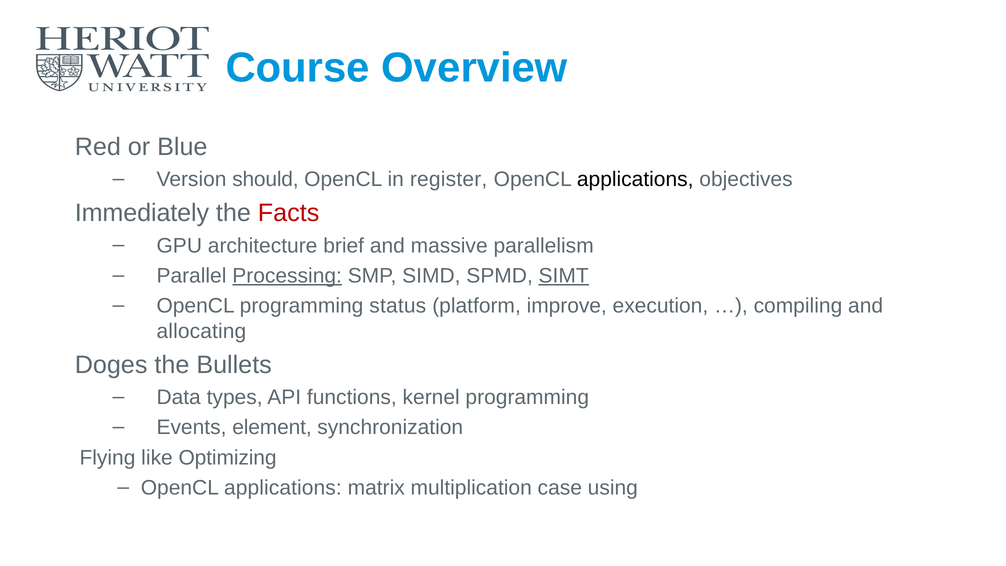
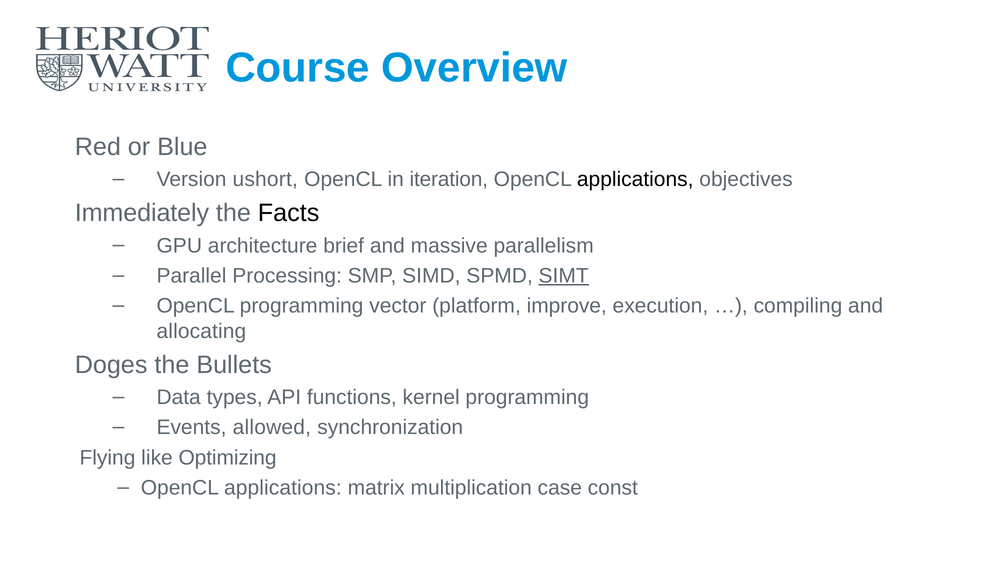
should: should -> ushort
register: register -> iteration
Facts colour: red -> black
Processing underline: present -> none
status: status -> vector
element: element -> allowed
using: using -> const
